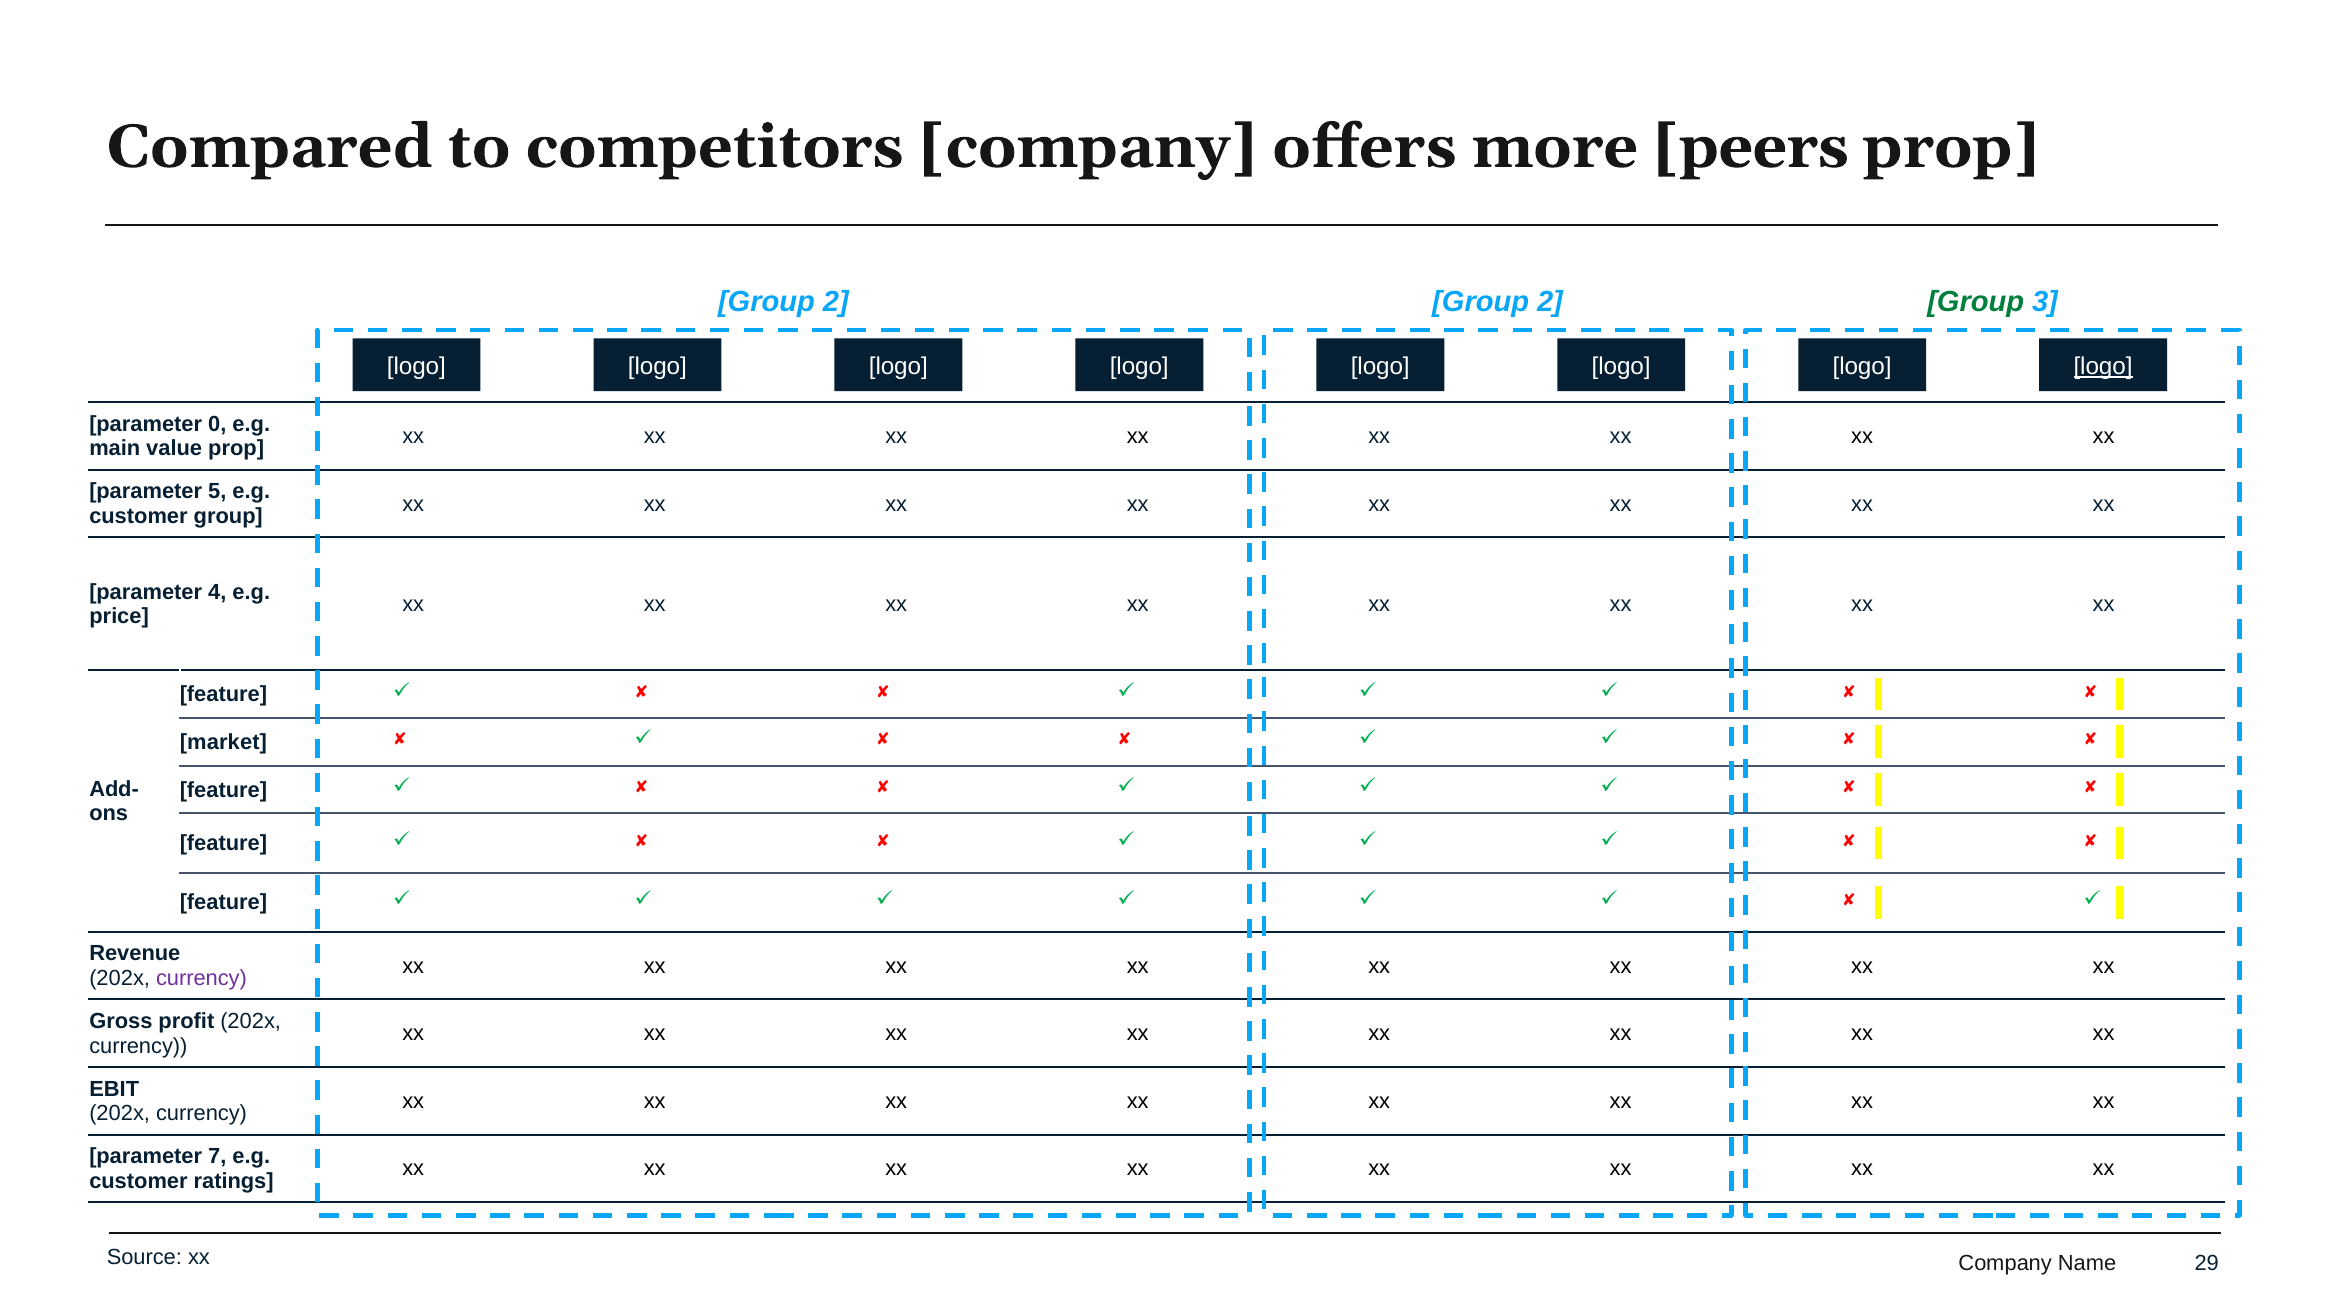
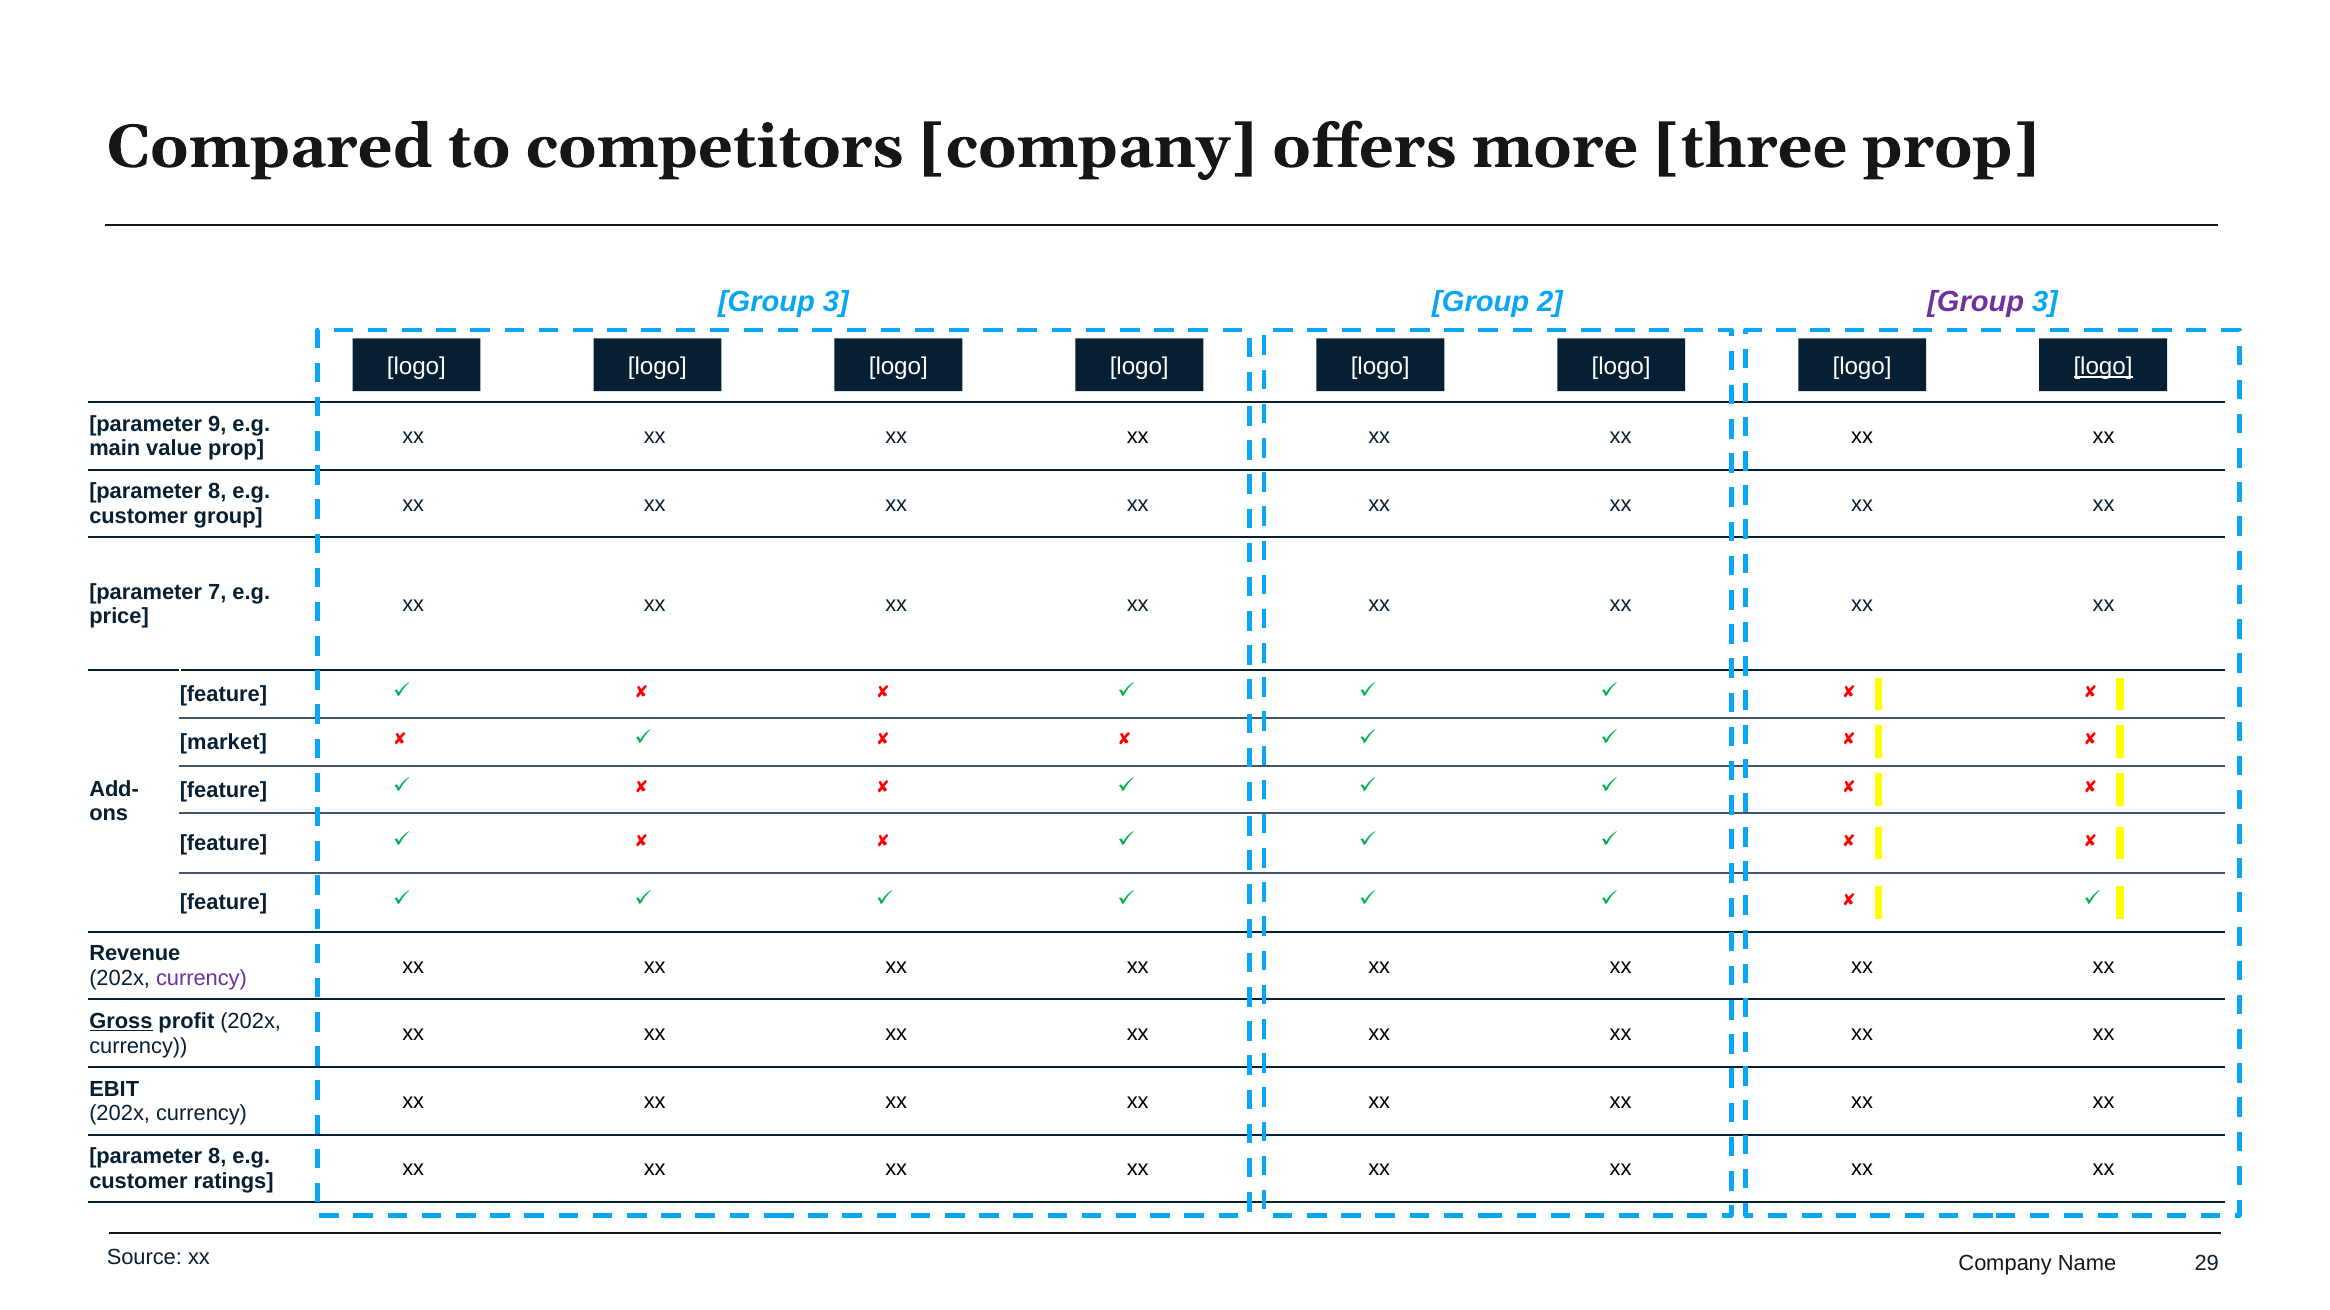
peers: peers -> three
2 at (836, 302): 2 -> 3
Group at (1976, 302) colour: green -> purple
0: 0 -> 9
5 at (217, 492): 5 -> 8
4: 4 -> 7
Gross underline: none -> present
7 at (217, 1157): 7 -> 8
